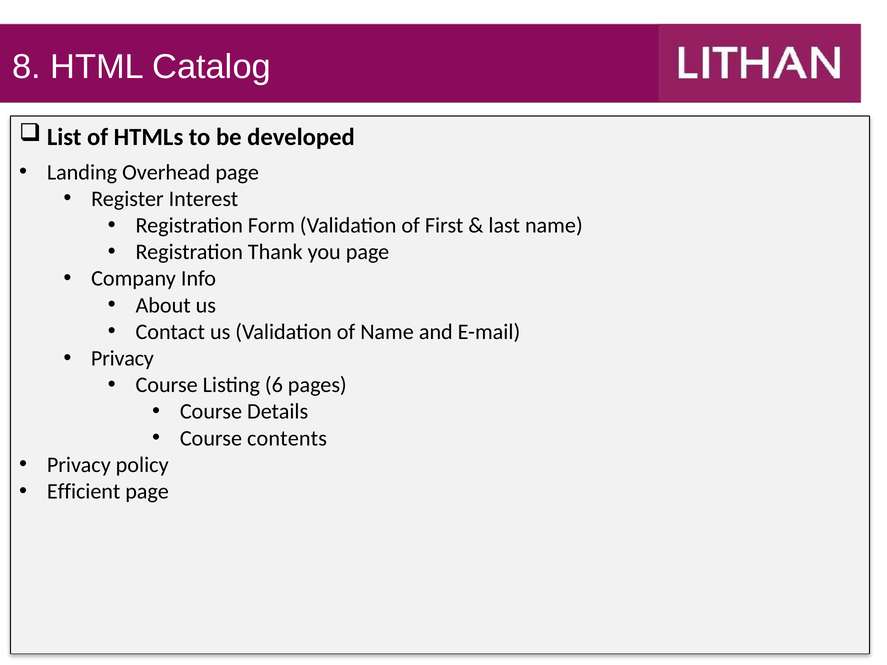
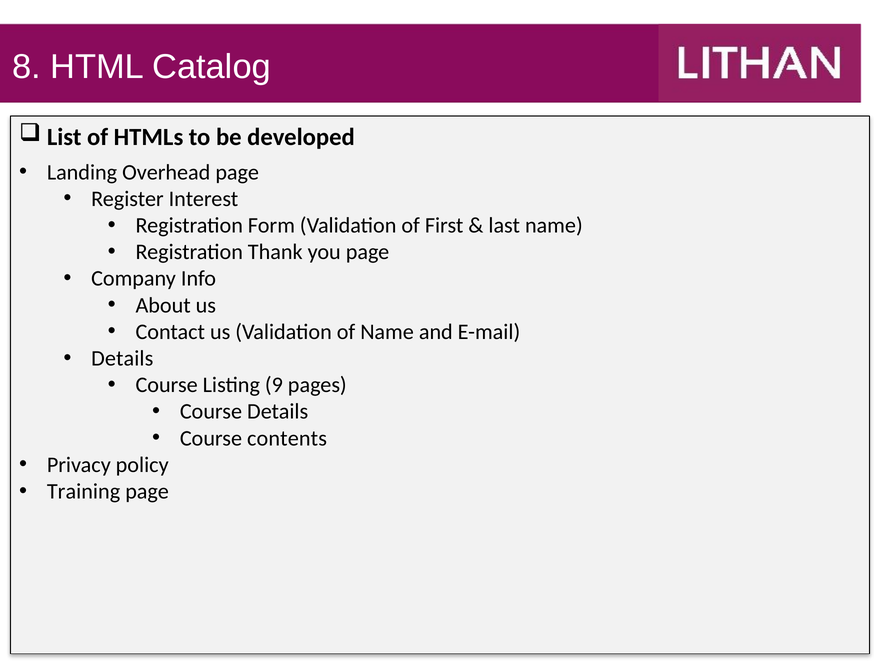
Privacy at (122, 359): Privacy -> Details
6: 6 -> 9
Efficient: Efficient -> Training
